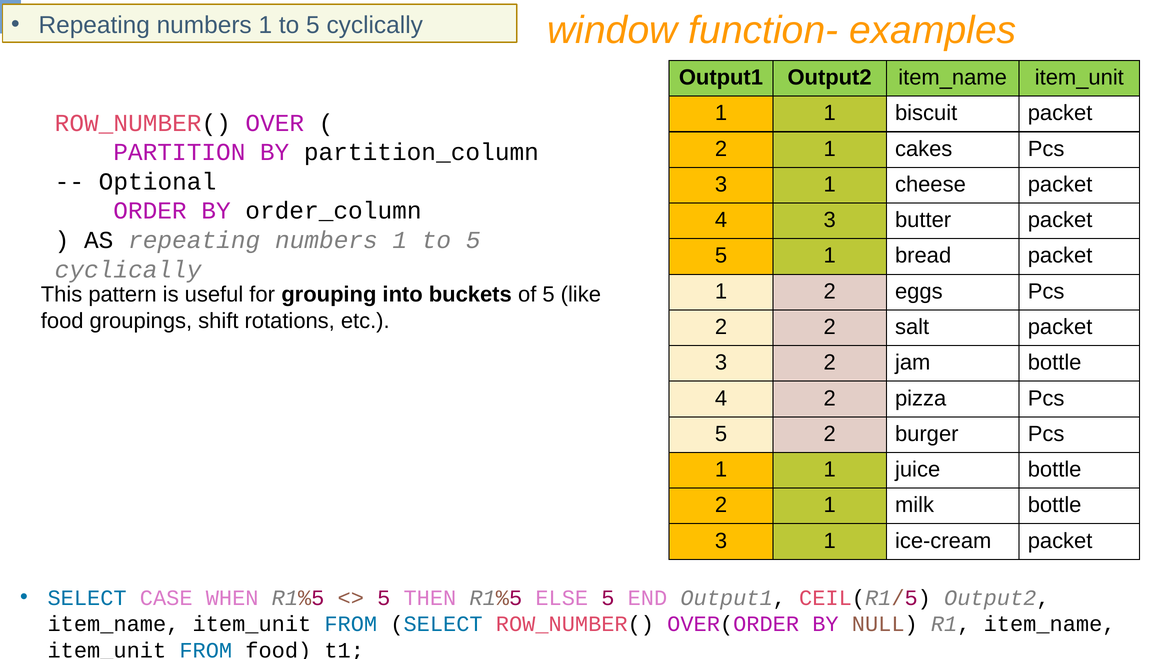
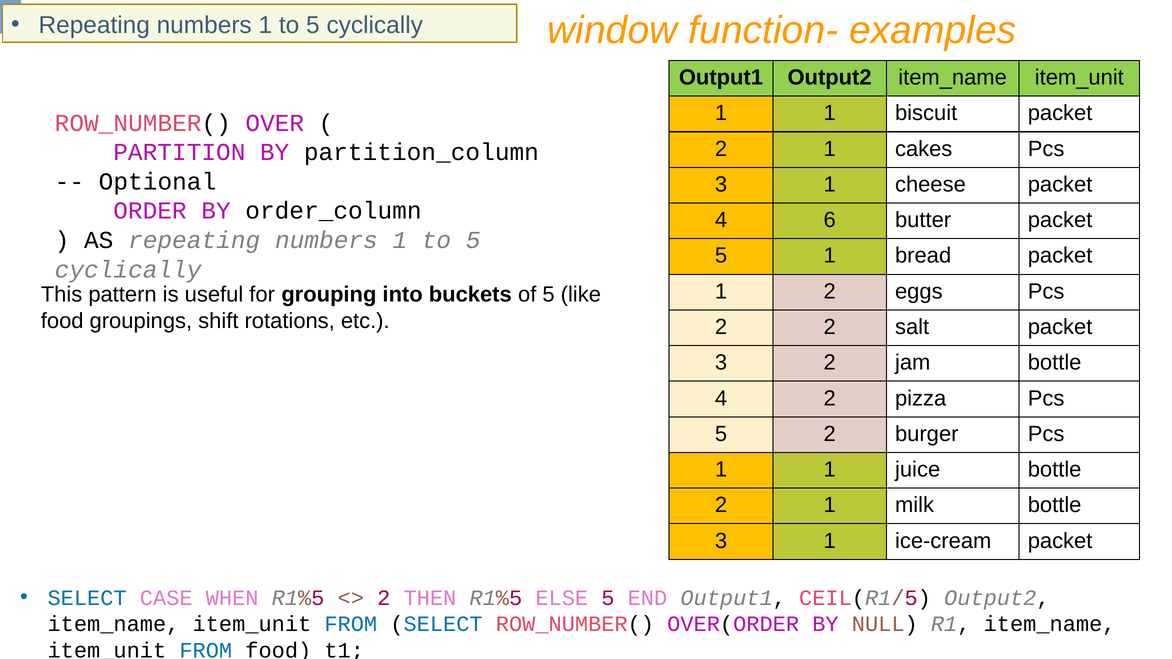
4 3: 3 -> 6
5 at (384, 598): 5 -> 2
